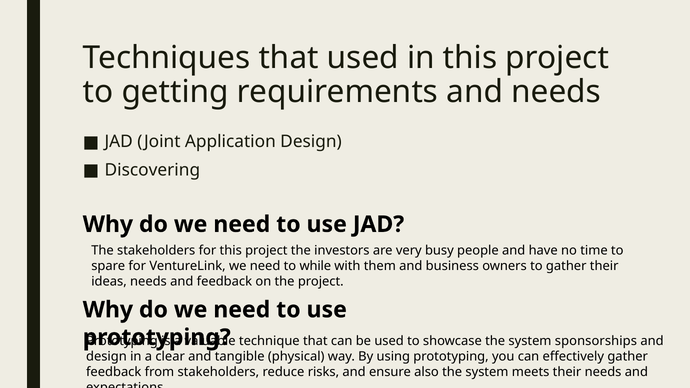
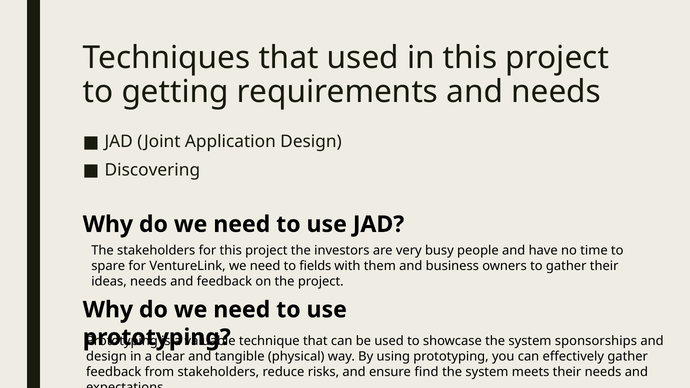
while: while -> fields
also: also -> find
